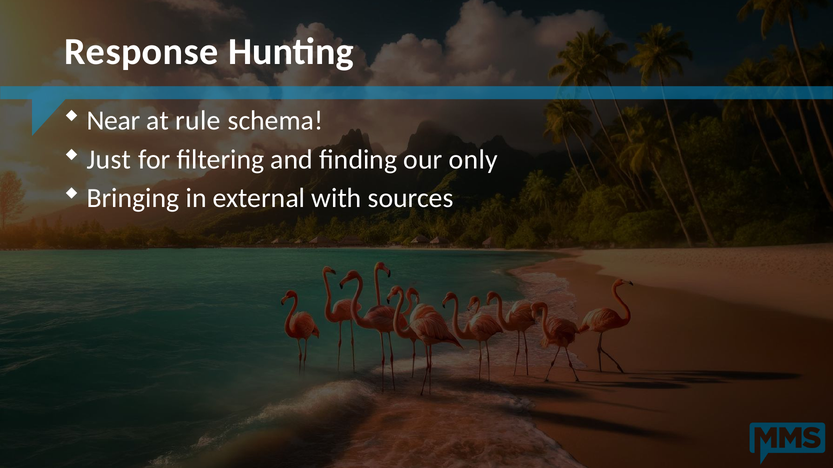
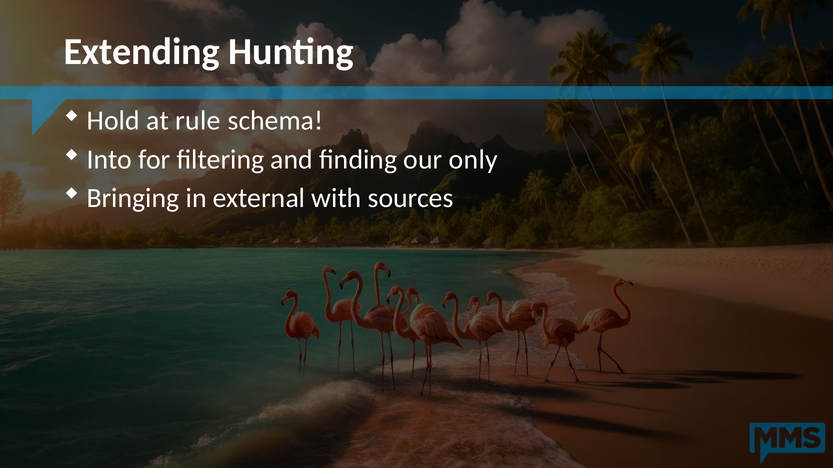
Response: Response -> Extending
Near: Near -> Hold
Just: Just -> Into
